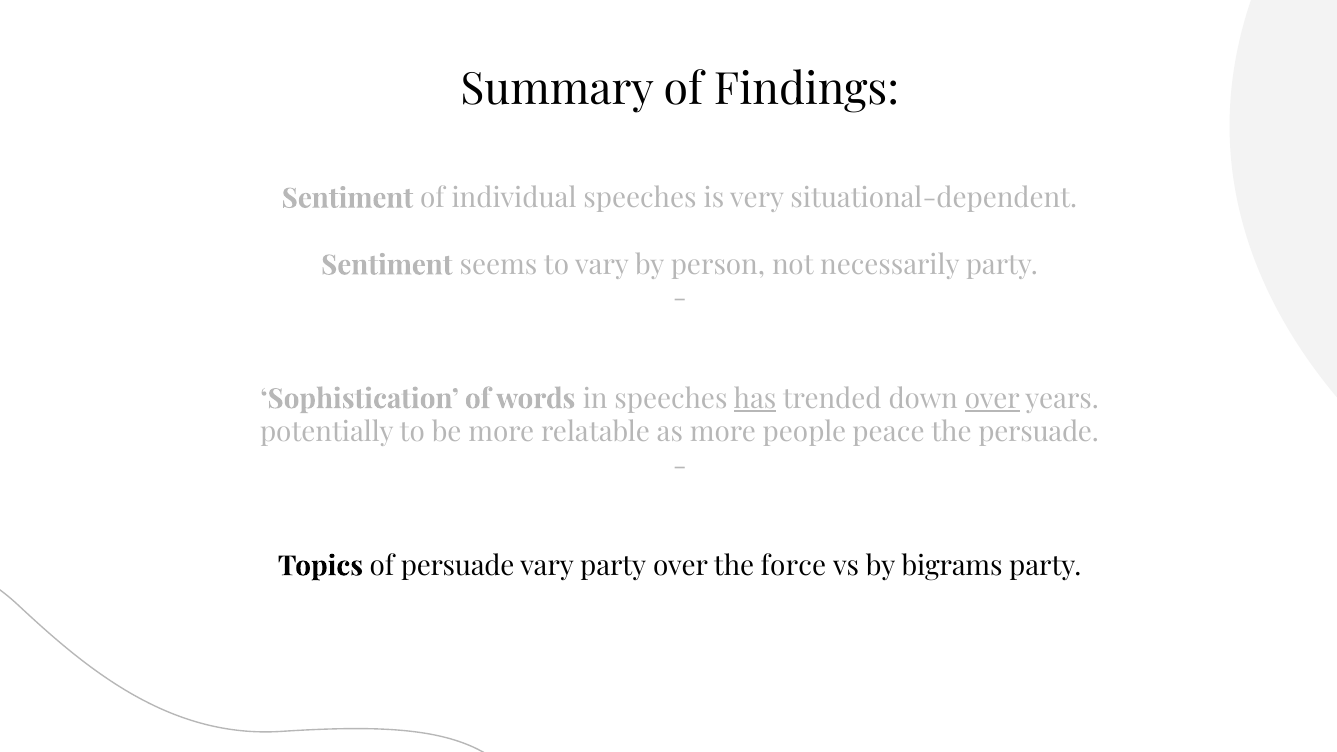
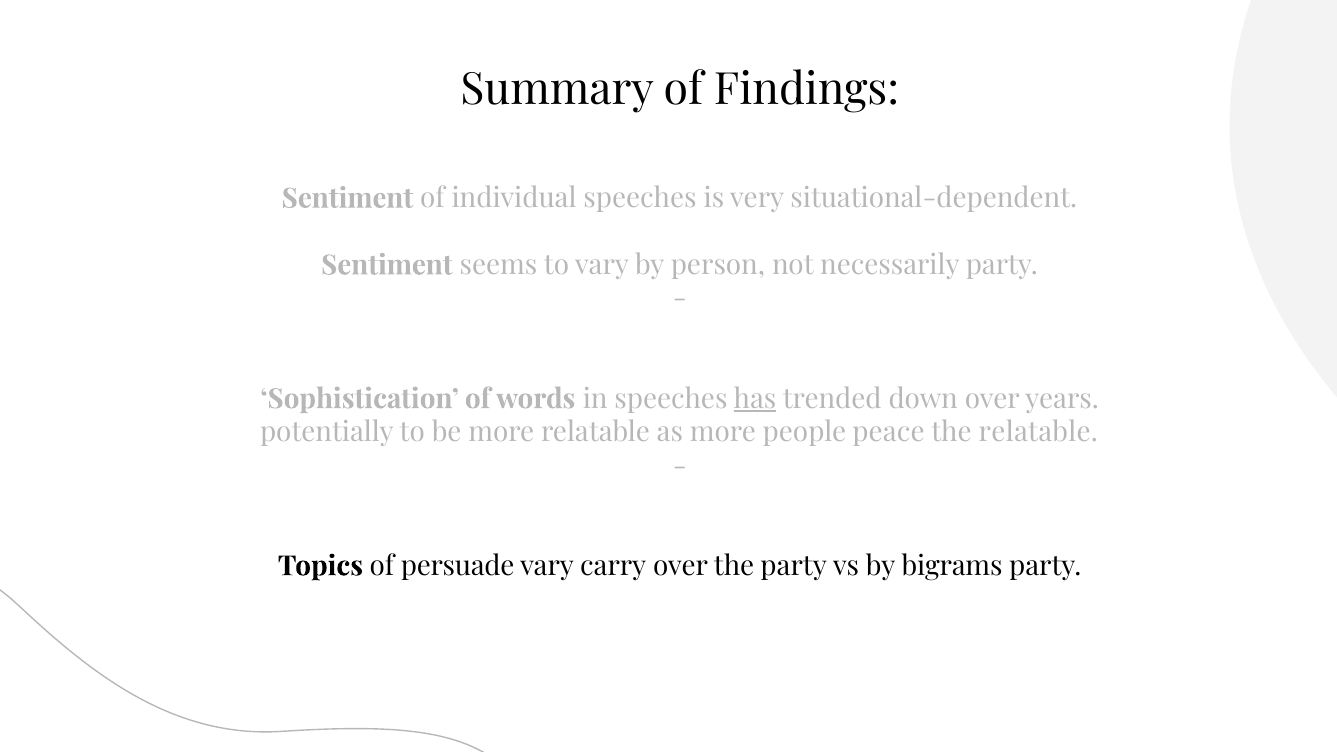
over at (992, 399) underline: present -> none
the persuade: persuade -> relatable
vary party: party -> carry
the force: force -> party
